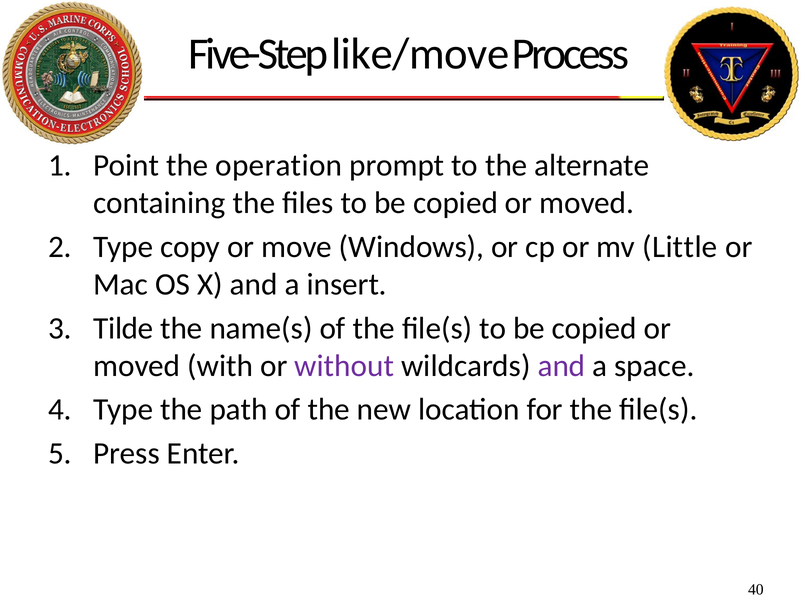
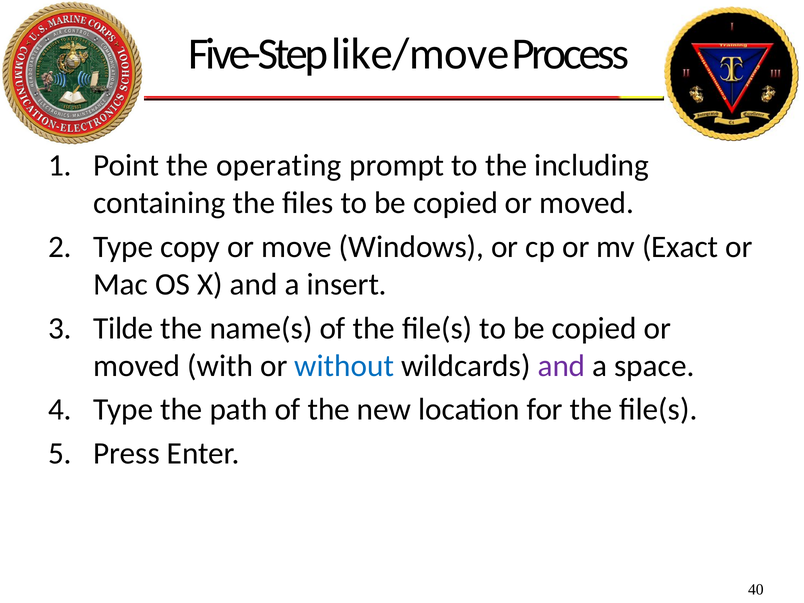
operation: operation -> operating
alternate: alternate -> including
Little: Little -> Exact
without colour: purple -> blue
